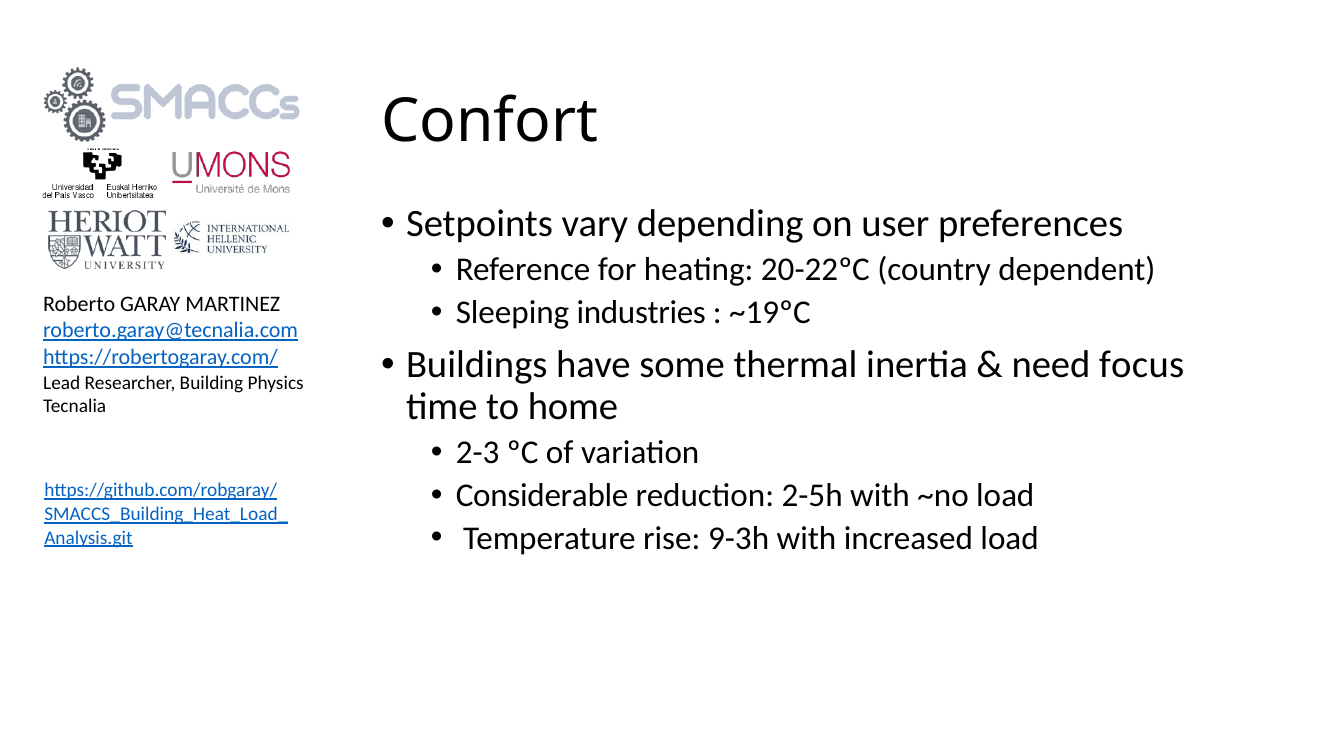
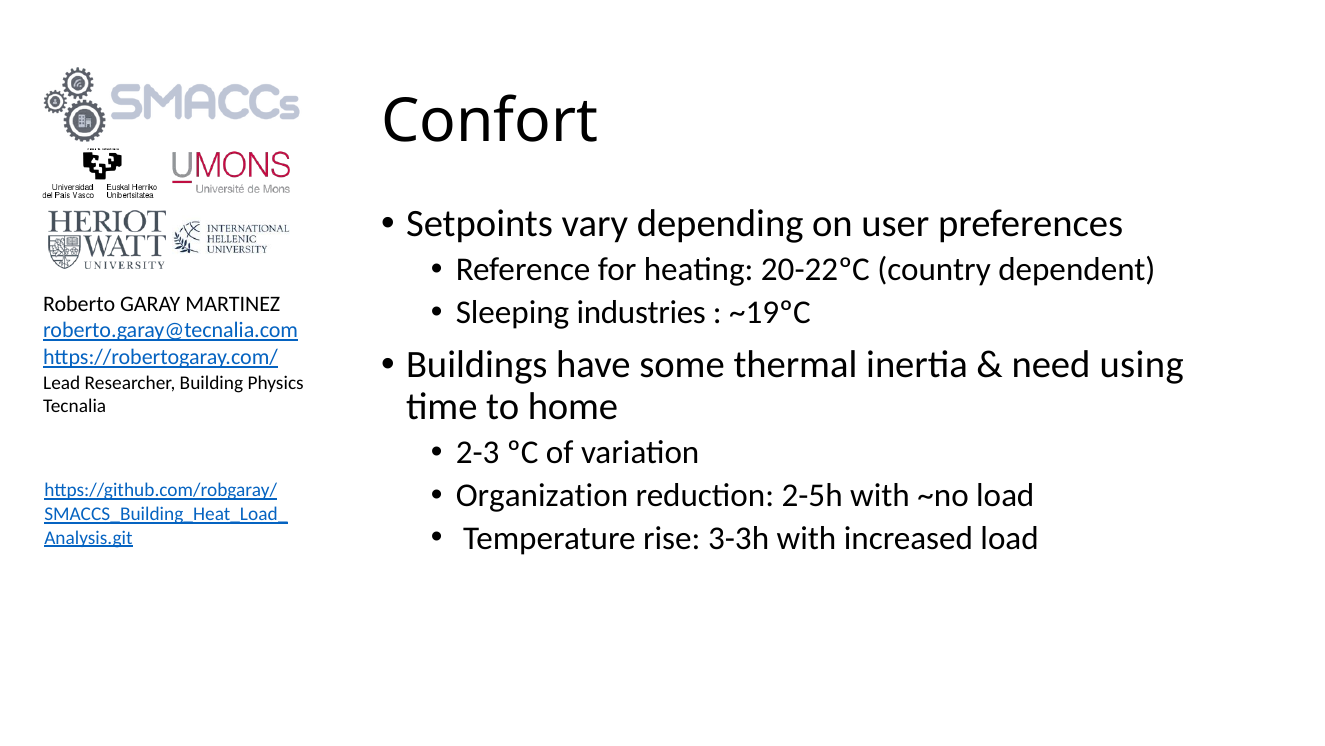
focus: focus -> using
Considerable: Considerable -> Organization
9-3h: 9-3h -> 3-3h
